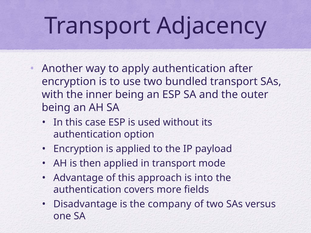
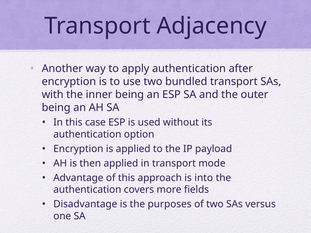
company: company -> purposes
